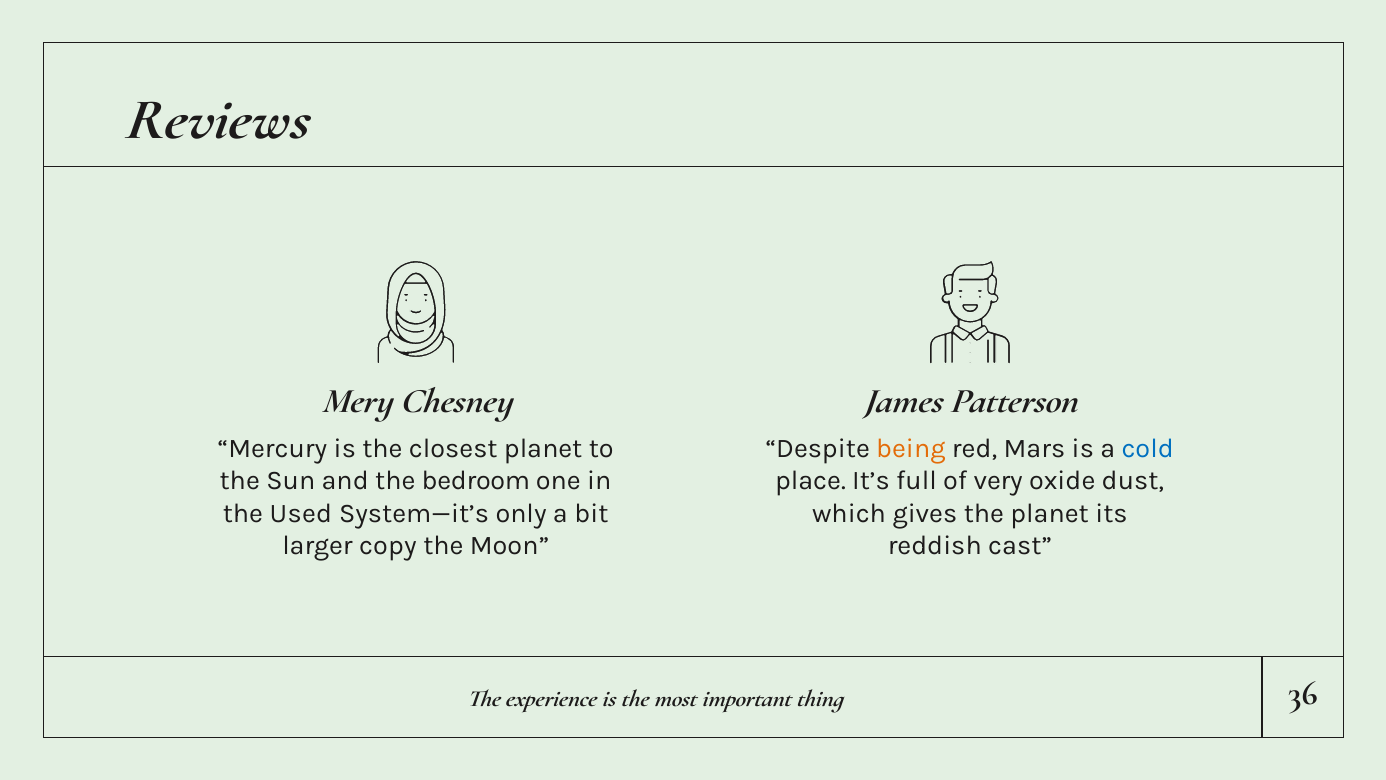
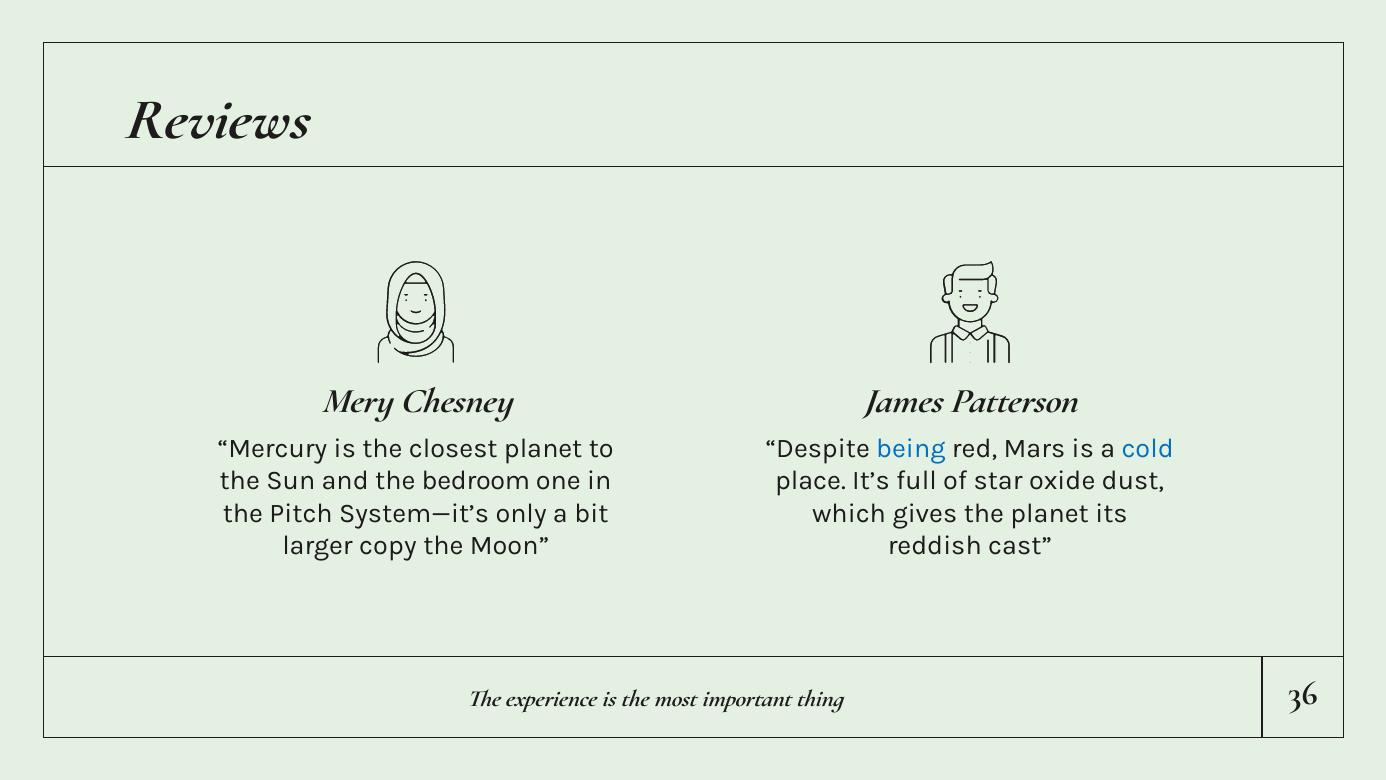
being colour: orange -> blue
very: very -> star
Used: Used -> Pitch
